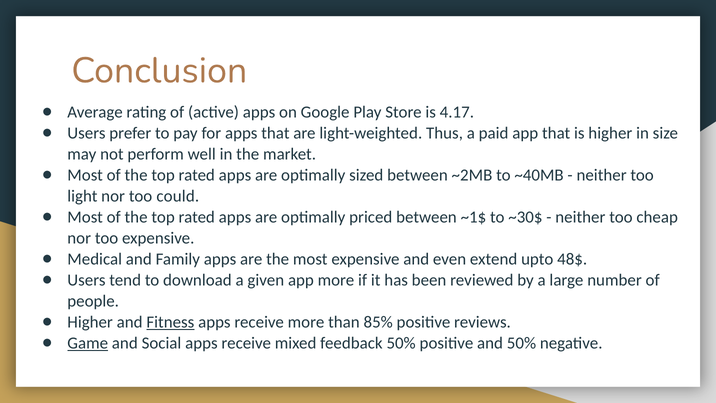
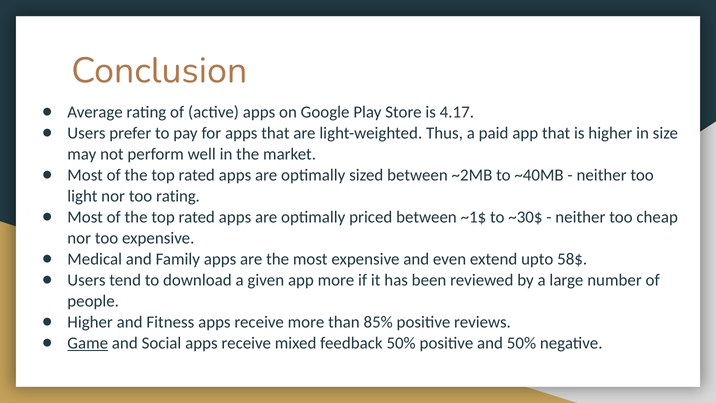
too could: could -> rating
48$: 48$ -> 58$
Fitness underline: present -> none
